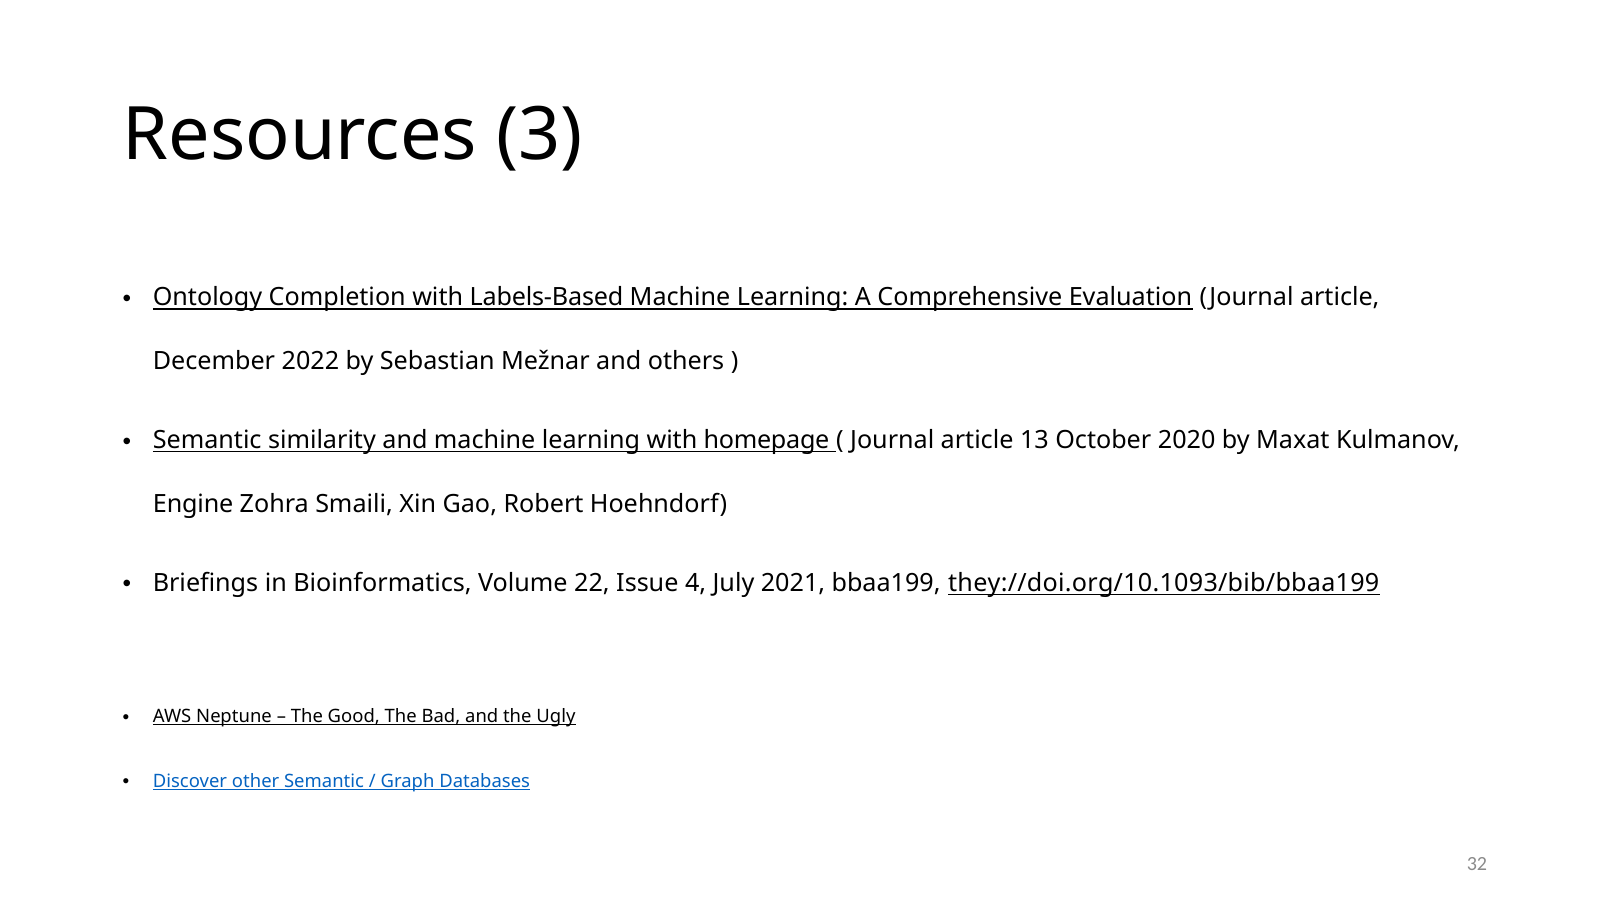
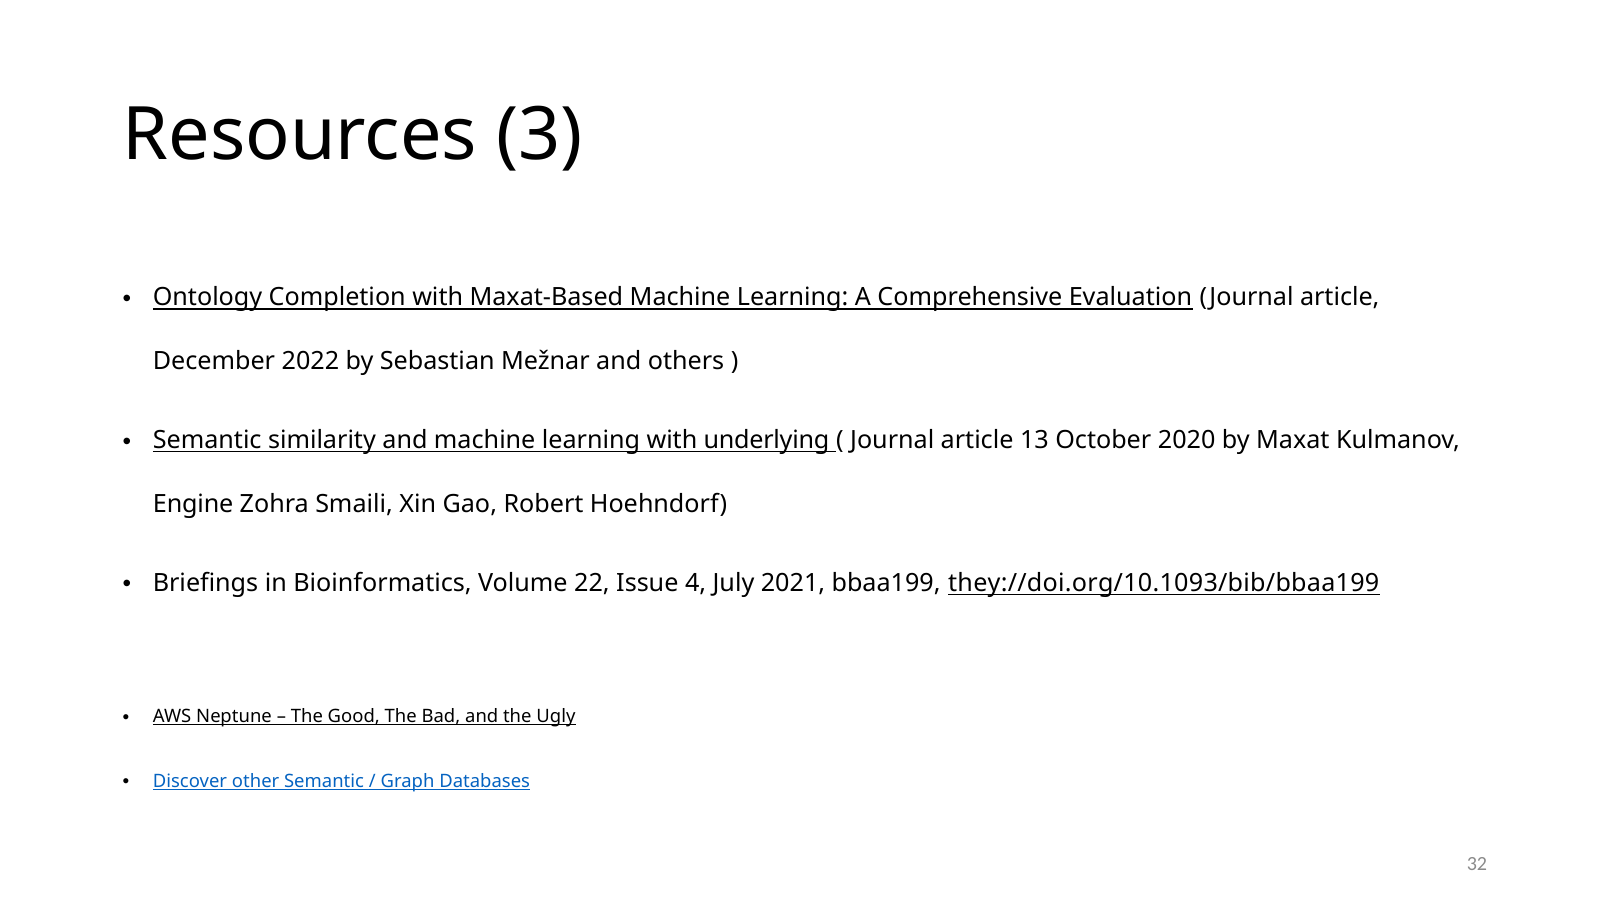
Labels-Based: Labels-Based -> Maxat-Based
homepage: homepage -> underlying
